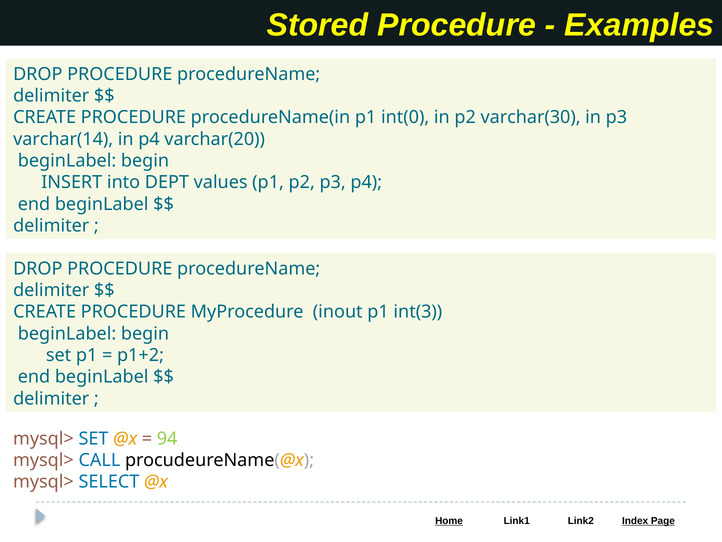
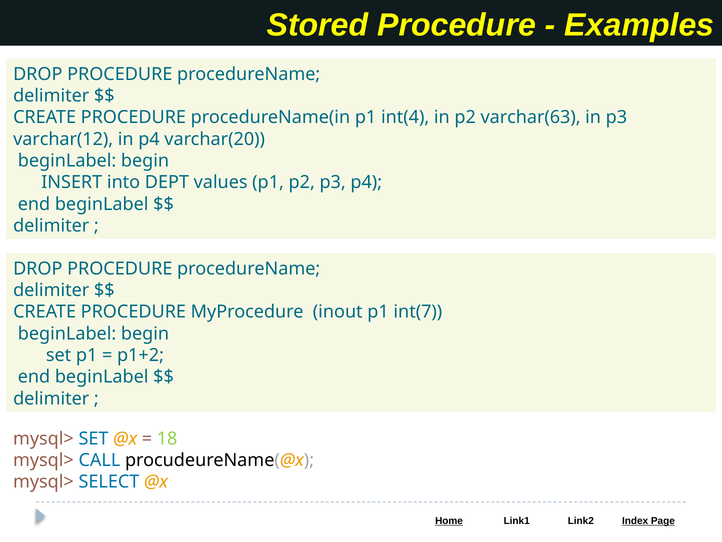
int(0: int(0 -> int(4
varchar(30: varchar(30 -> varchar(63
varchar(14: varchar(14 -> varchar(12
int(3: int(3 -> int(7
94: 94 -> 18
